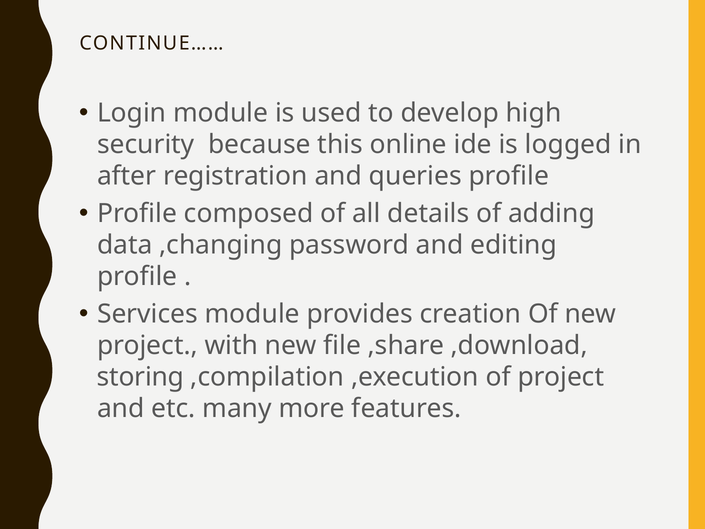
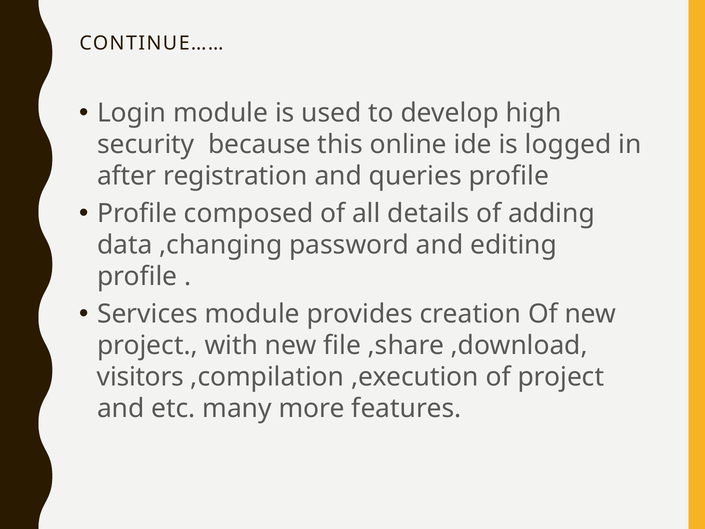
storing: storing -> visitors
